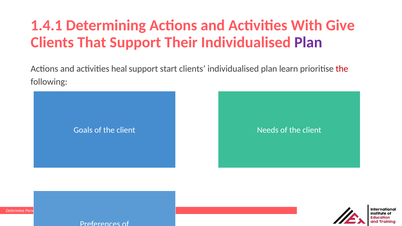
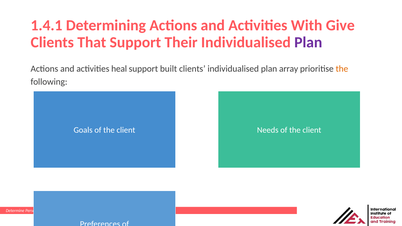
start: start -> built
learn: learn -> array
the at (342, 69) colour: red -> orange
